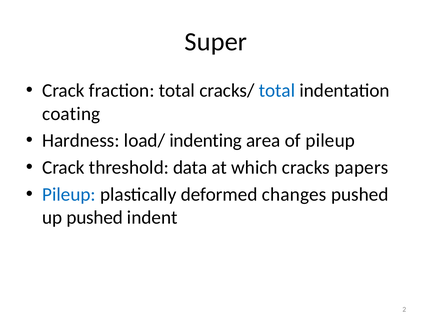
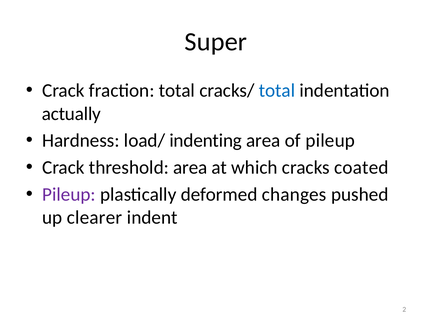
coating: coating -> actually
threshold data: data -> area
papers: papers -> coated
Pileup at (69, 194) colour: blue -> purple
up pushed: pushed -> clearer
